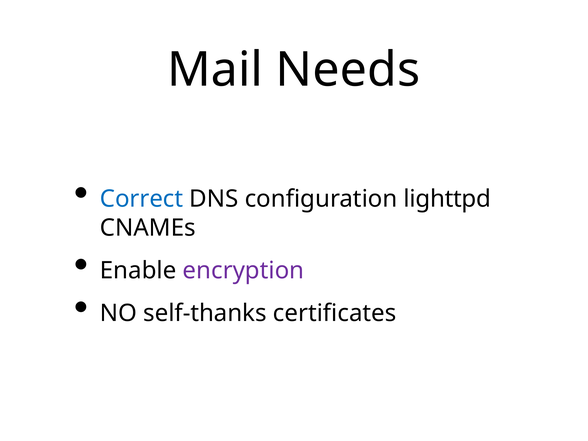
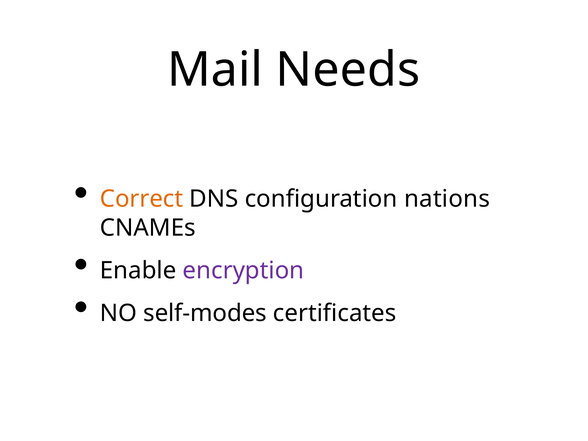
Correct colour: blue -> orange
lighttpd: lighttpd -> nations
self-thanks: self-thanks -> self-modes
